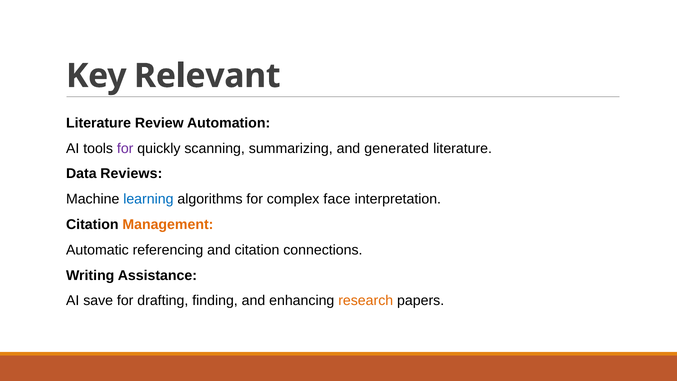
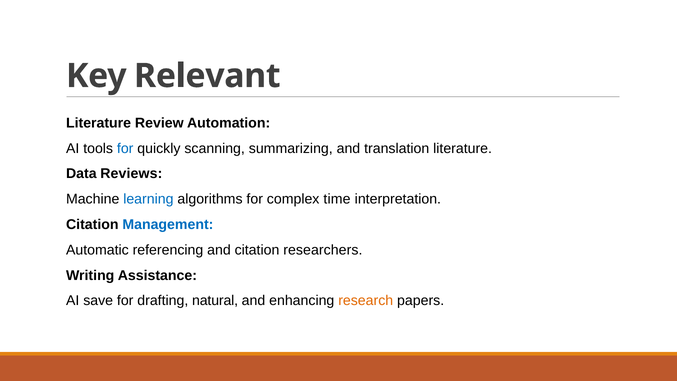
for at (125, 148) colour: purple -> blue
generated: generated -> translation
face: face -> time
Management colour: orange -> blue
connections: connections -> researchers
finding: finding -> natural
